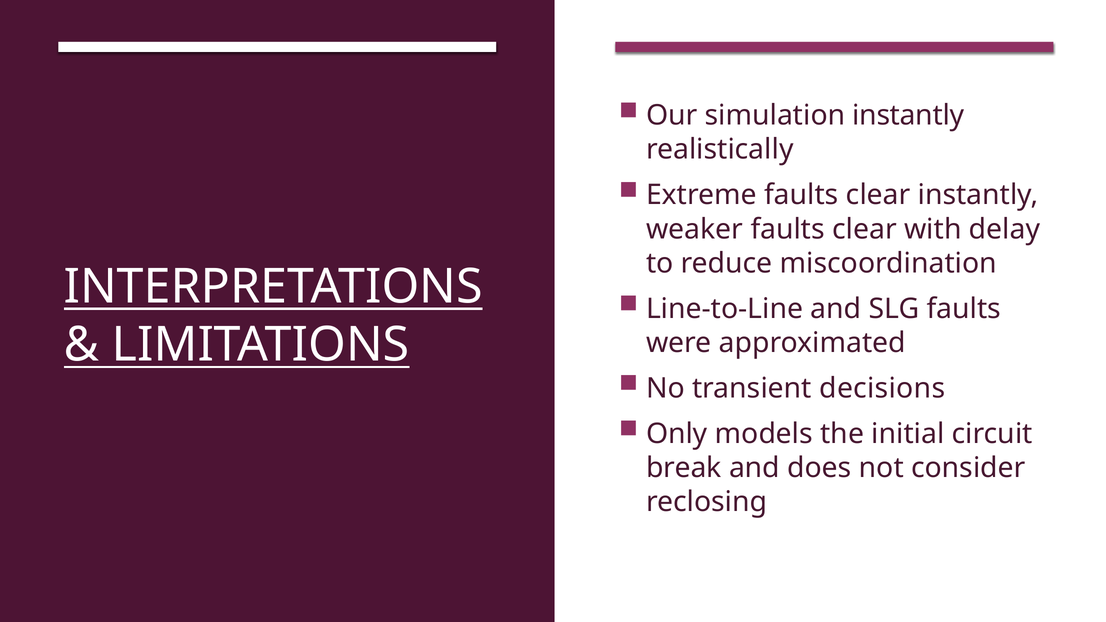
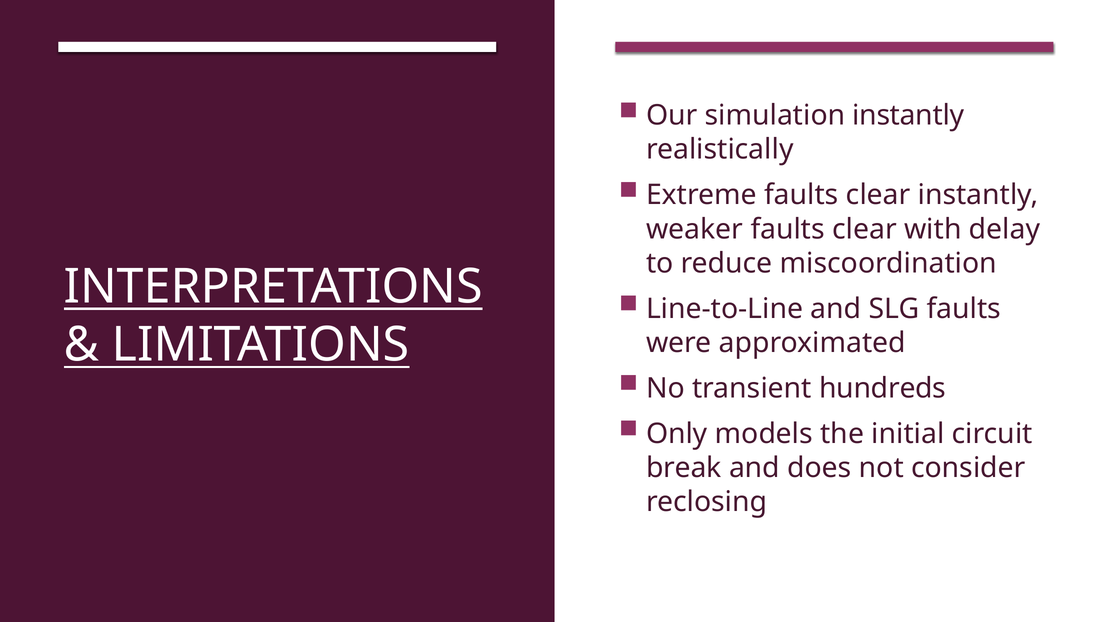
decisions: decisions -> hundreds
